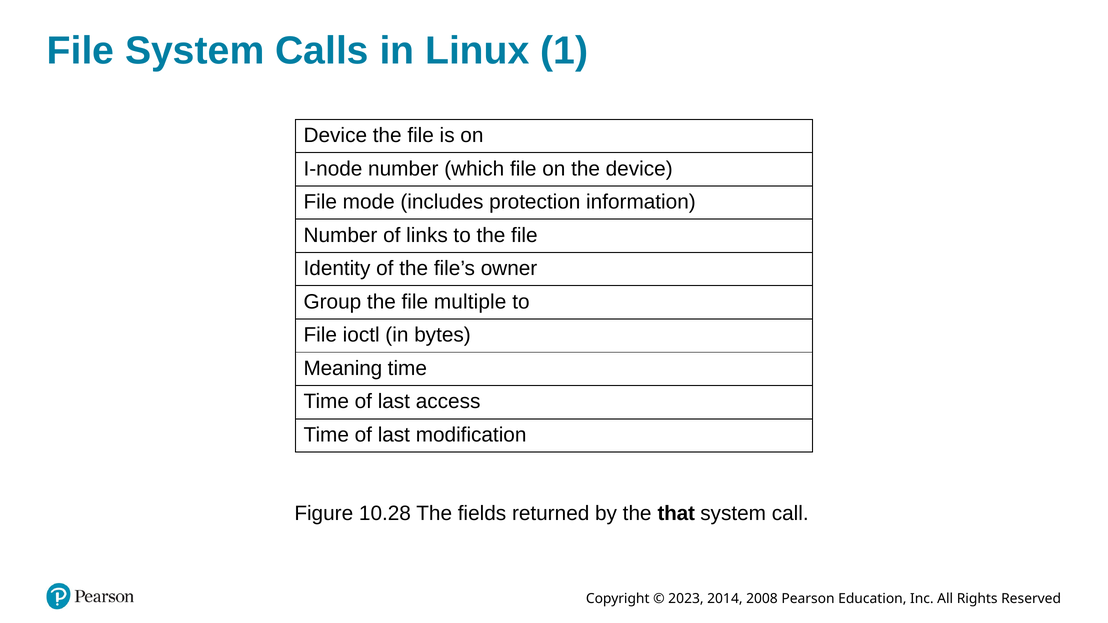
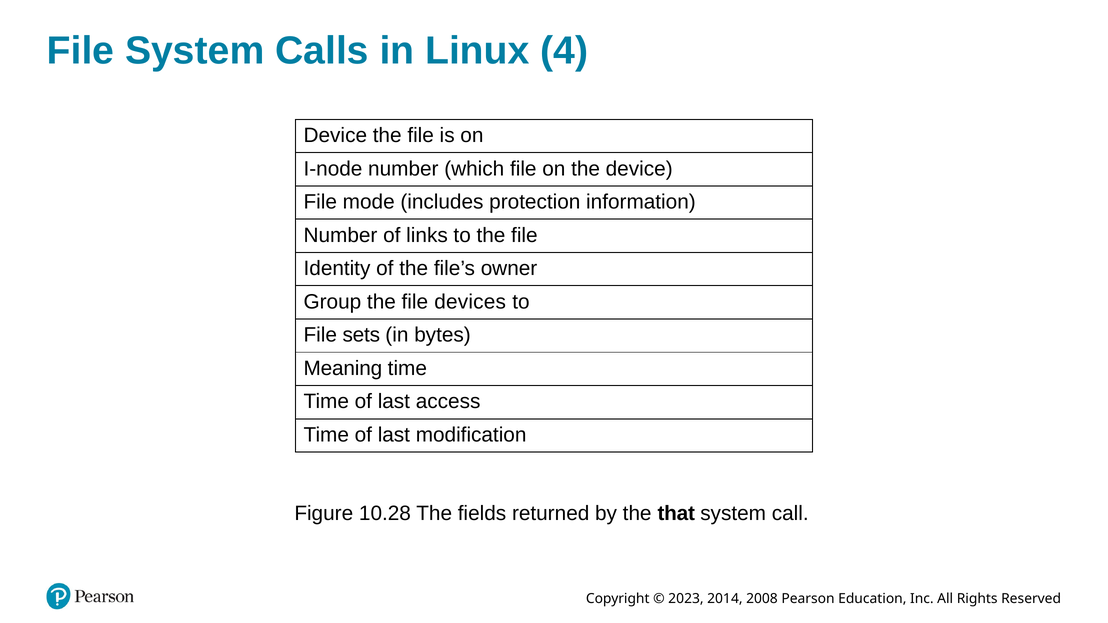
1: 1 -> 4
multiple: multiple -> devices
ioctl: ioctl -> sets
